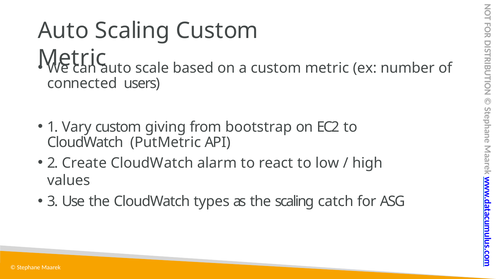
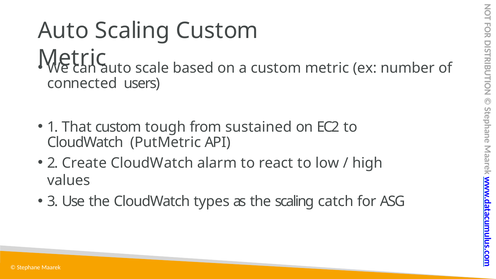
Vary: Vary -> That
giving: giving -> tough
bootstrap: bootstrap -> sustained
